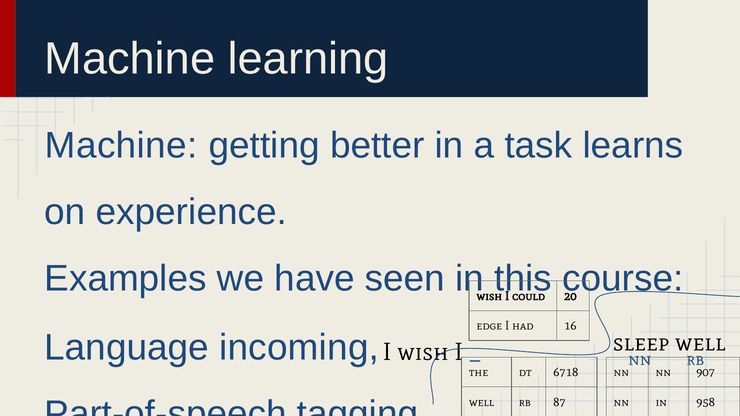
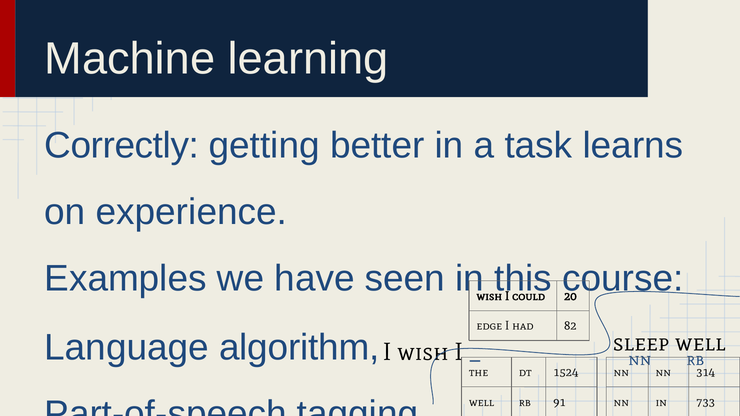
Machine at (121, 146): Machine -> Correctly
16: 16 -> 82
incoming: incoming -> algorithm
6718: 6718 -> 1524
907: 907 -> 314
87: 87 -> 91
958: 958 -> 733
